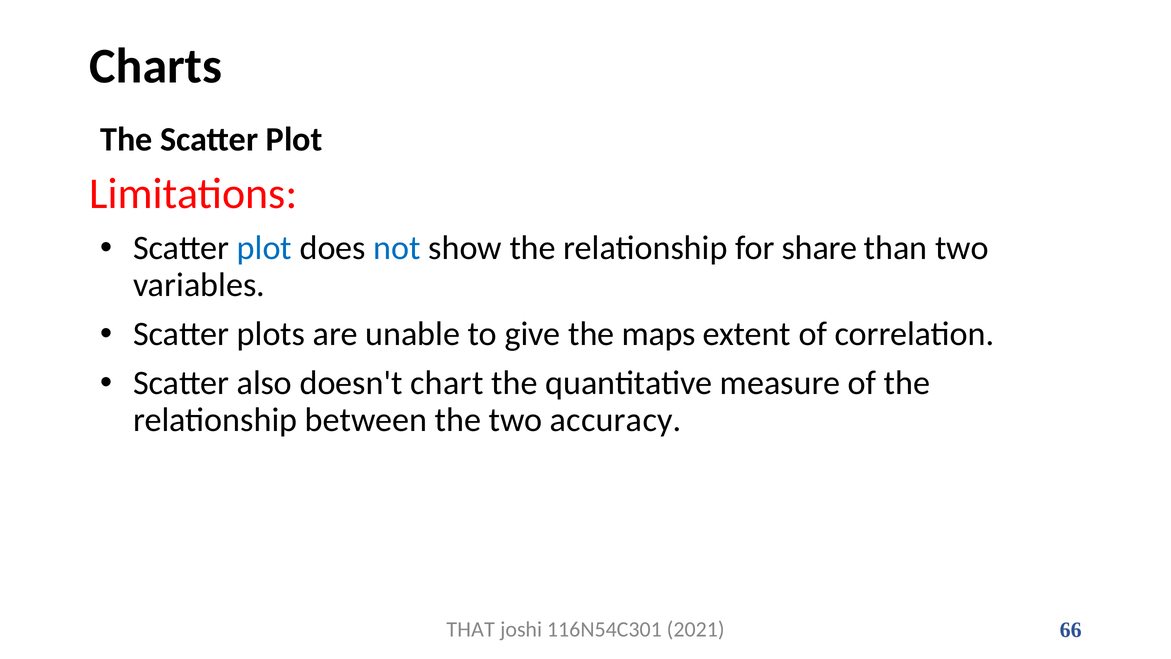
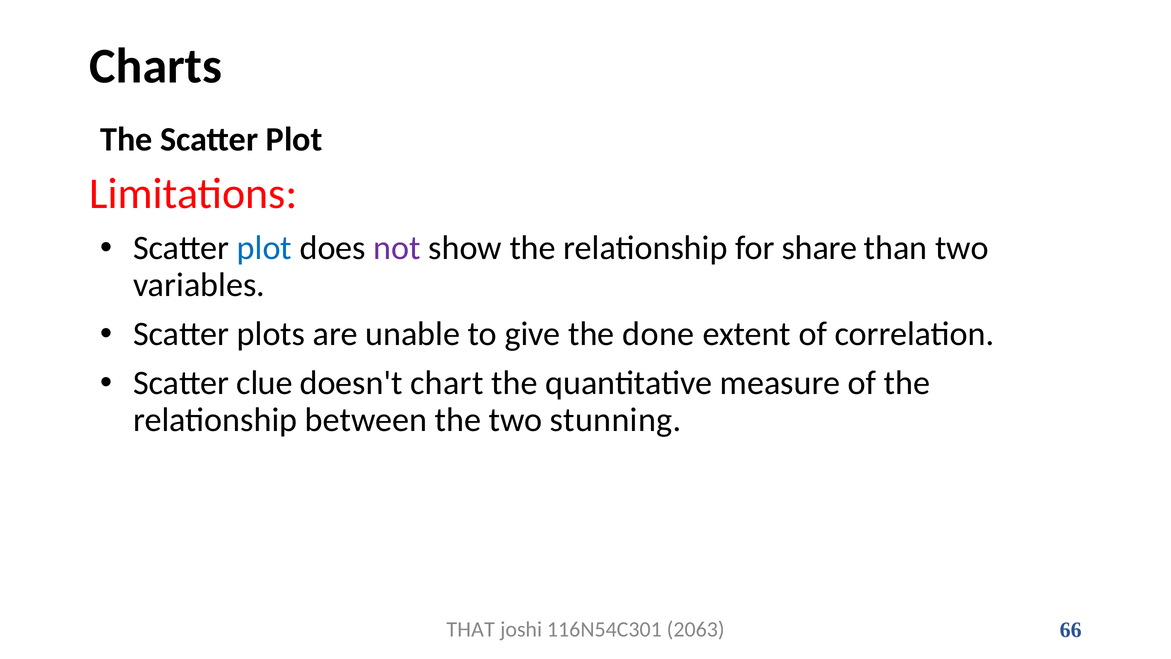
not colour: blue -> purple
maps: maps -> done
also: also -> clue
accuracy: accuracy -> stunning
2021: 2021 -> 2063
